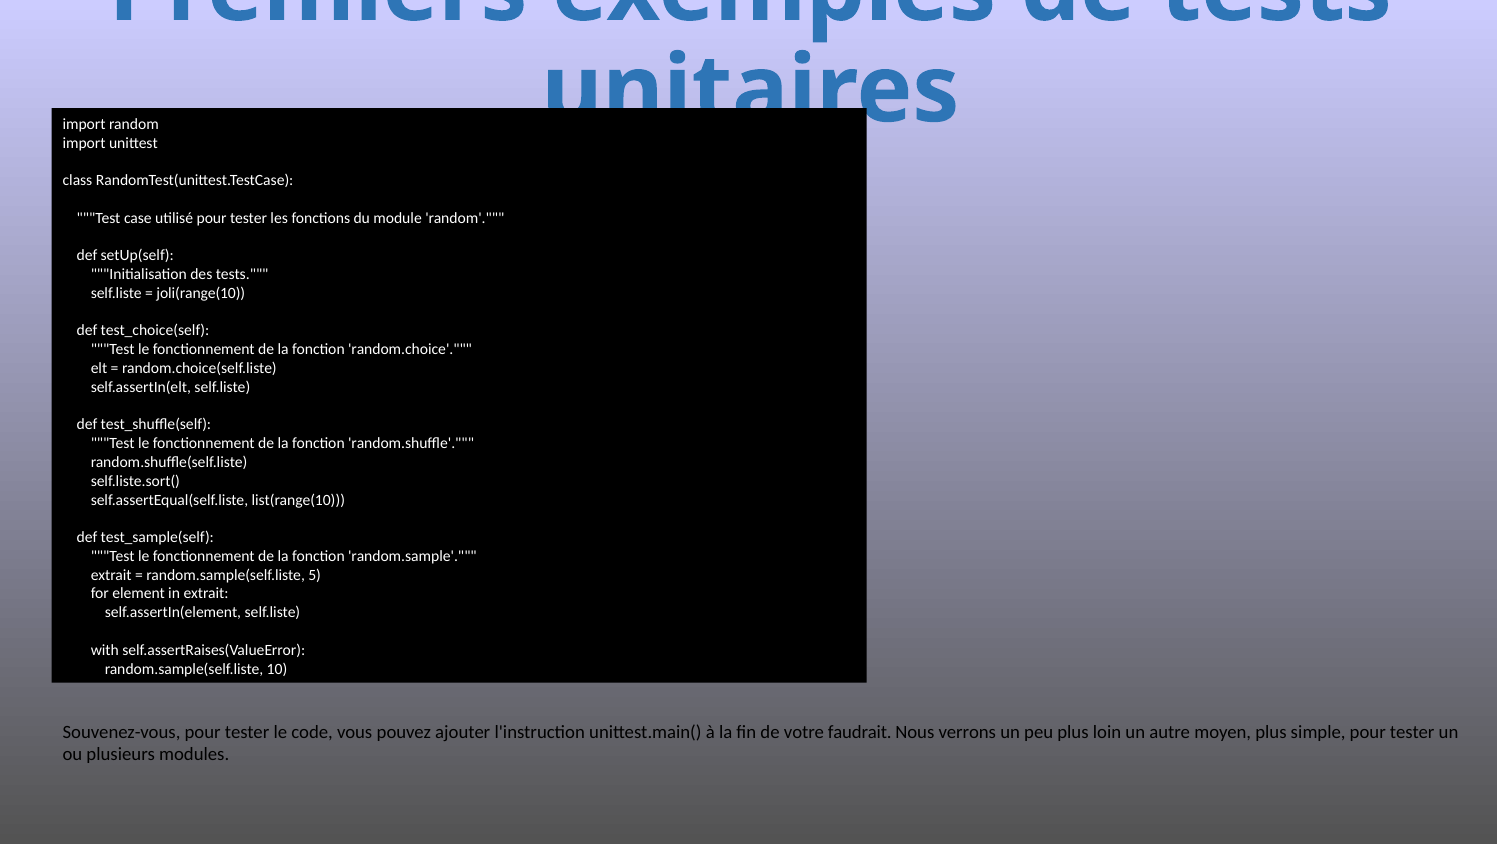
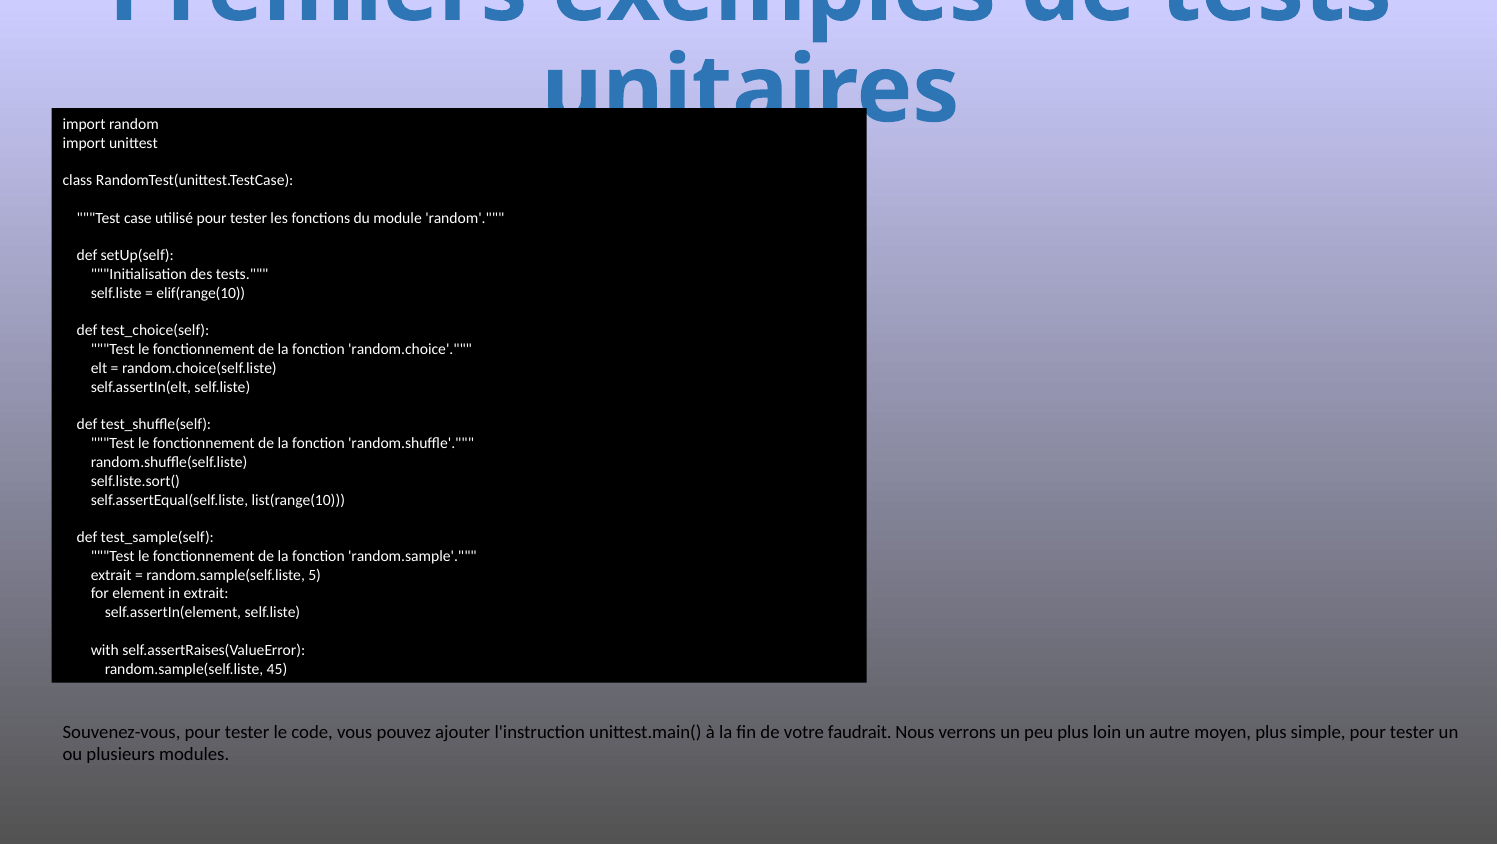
joli(range(10: joli(range(10 -> elif(range(10
10: 10 -> 45
